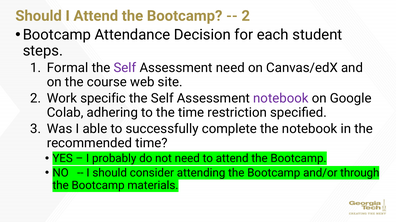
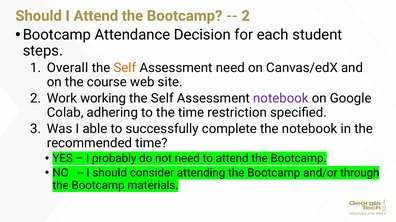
Formal: Formal -> Overall
Self at (125, 68) colour: purple -> orange
specific: specific -> working
